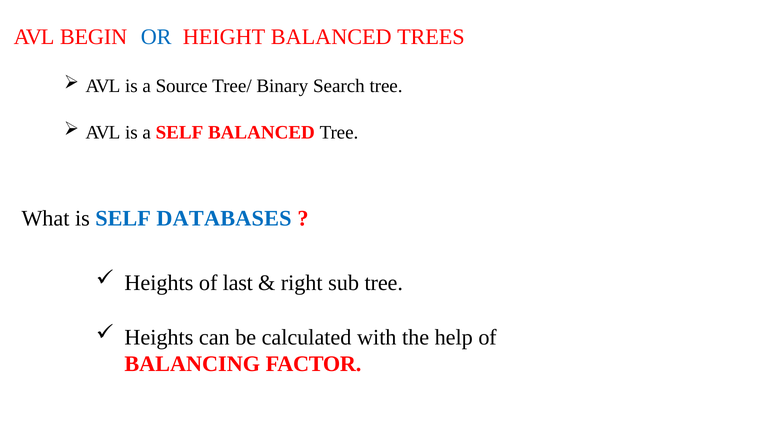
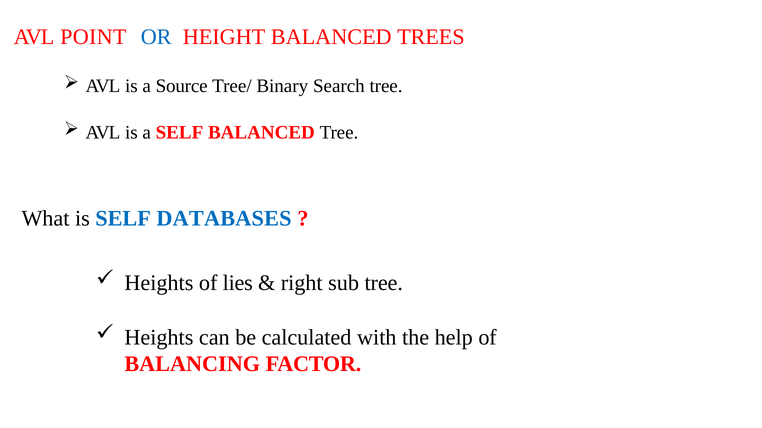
BEGIN: BEGIN -> POINT
last: last -> lies
